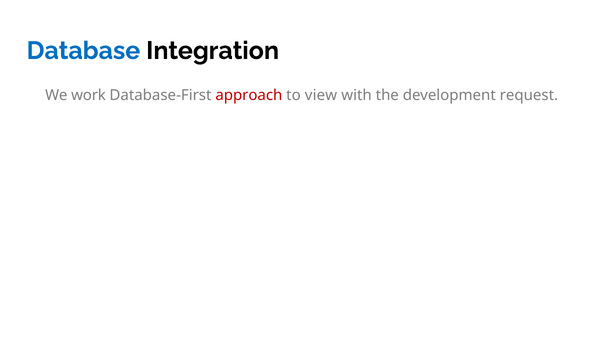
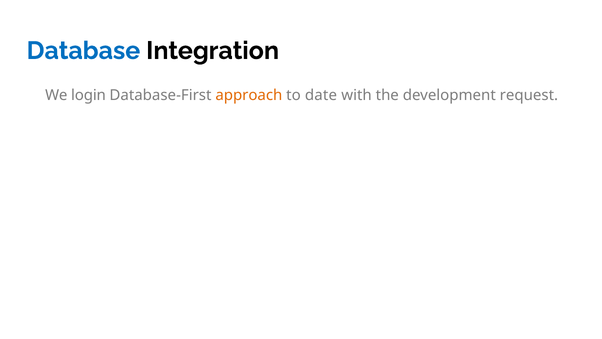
work: work -> login
approach colour: red -> orange
view: view -> date
